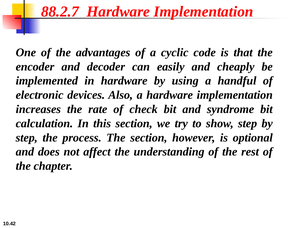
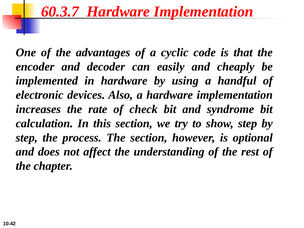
88.2.7: 88.2.7 -> 60.3.7
